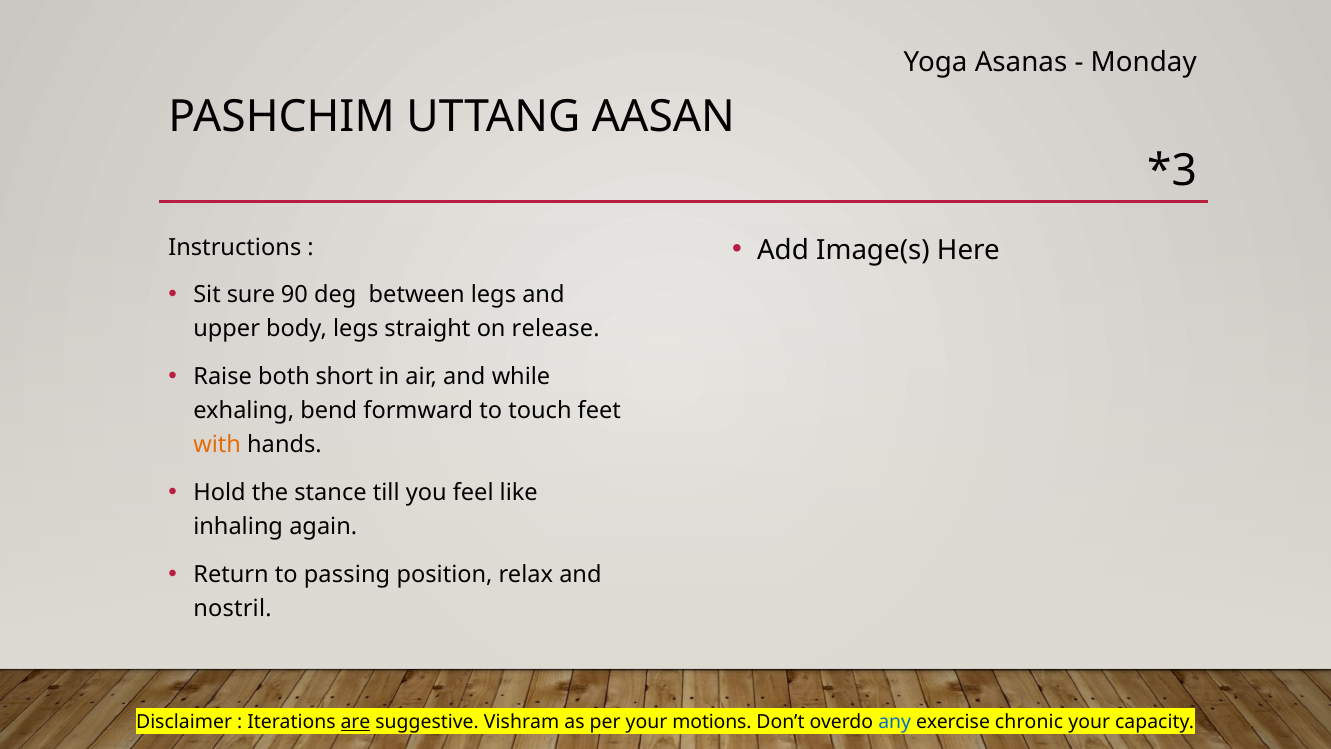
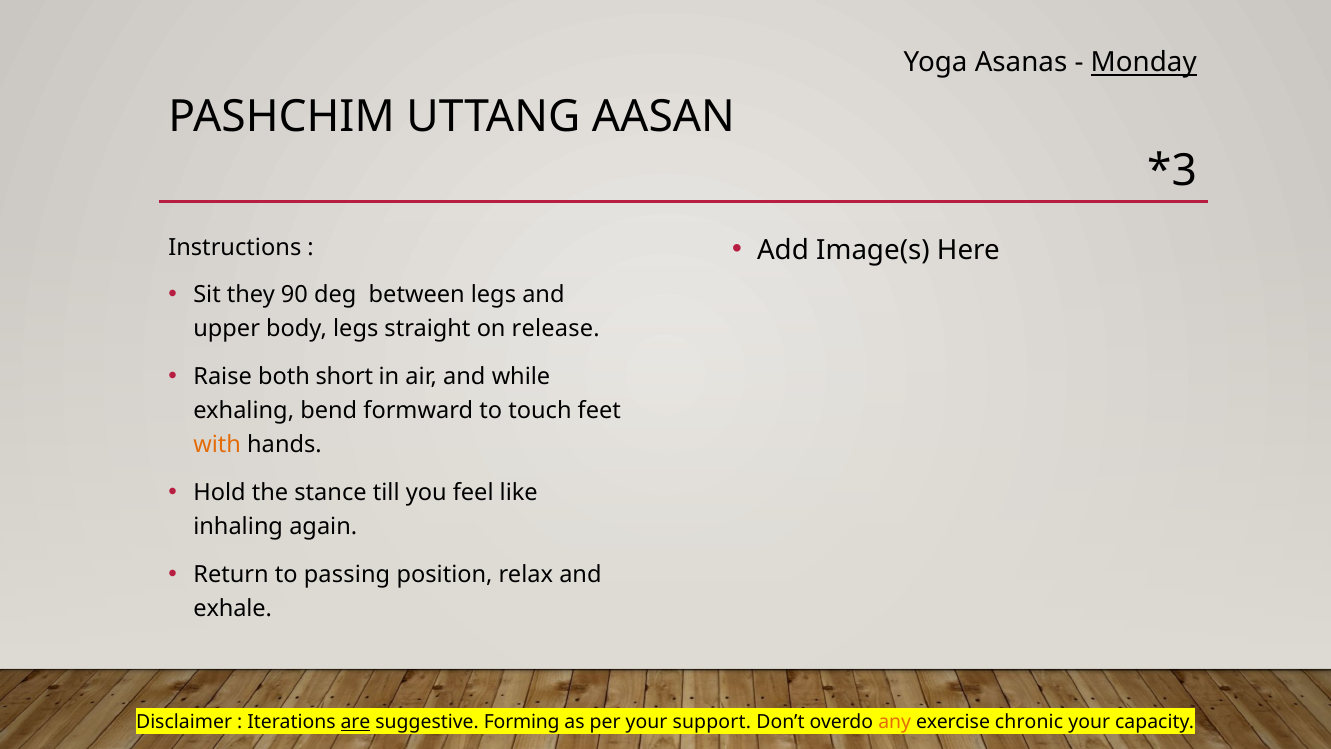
Monday underline: none -> present
sure: sure -> they
nostril: nostril -> exhale
Vishram: Vishram -> Forming
motions: motions -> support
any colour: blue -> orange
